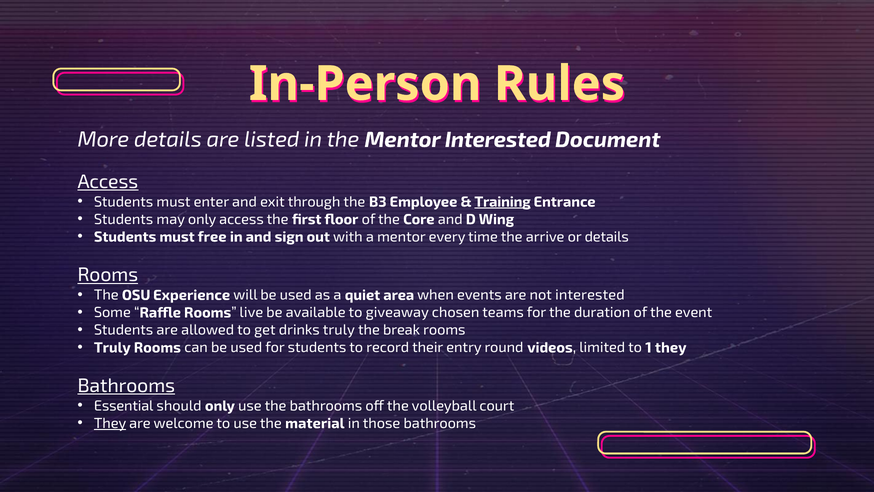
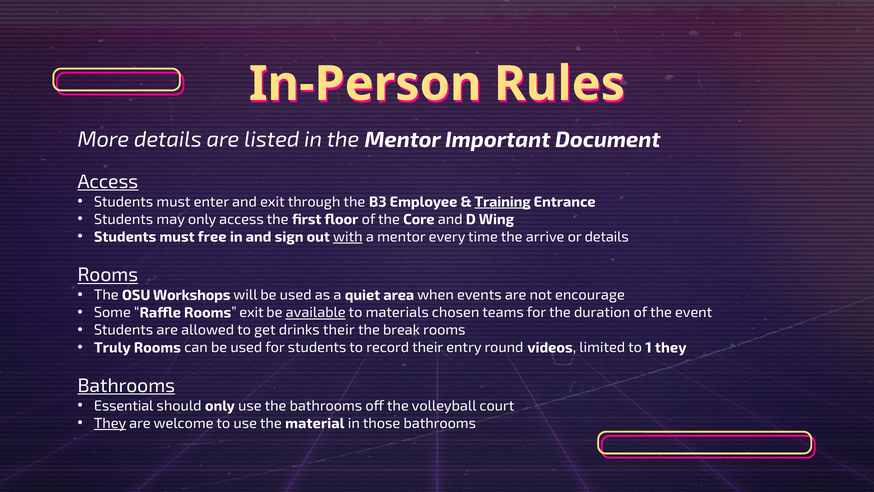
Mentor Interested: Interested -> Important
with underline: none -> present
Experience: Experience -> Workshops
not interested: interested -> encourage
Rooms live: live -> exit
available underline: none -> present
giveaway: giveaway -> materials
drinks truly: truly -> their
